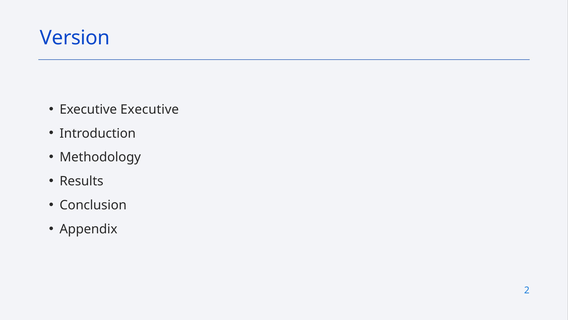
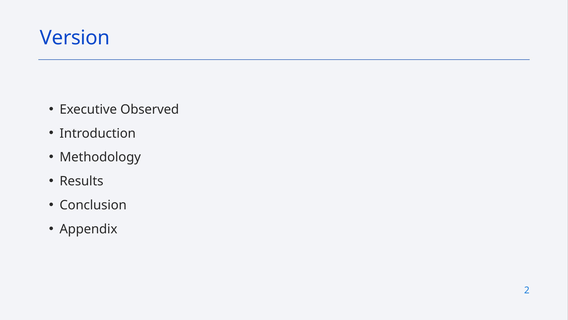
Executive Executive: Executive -> Observed
